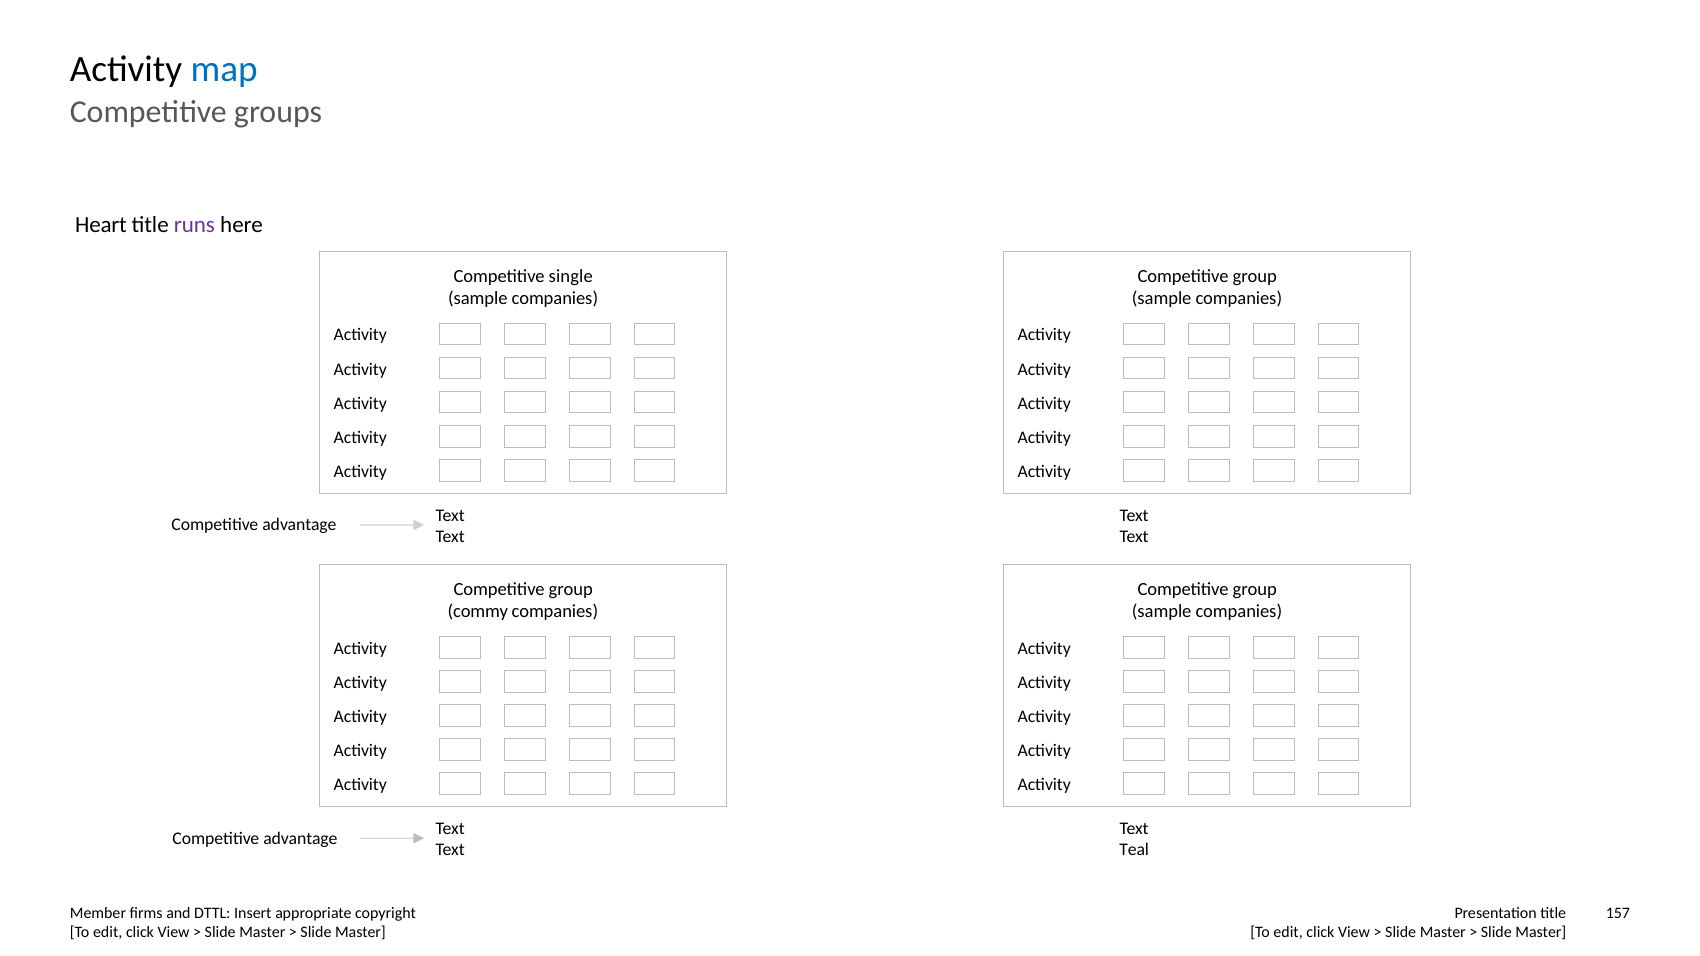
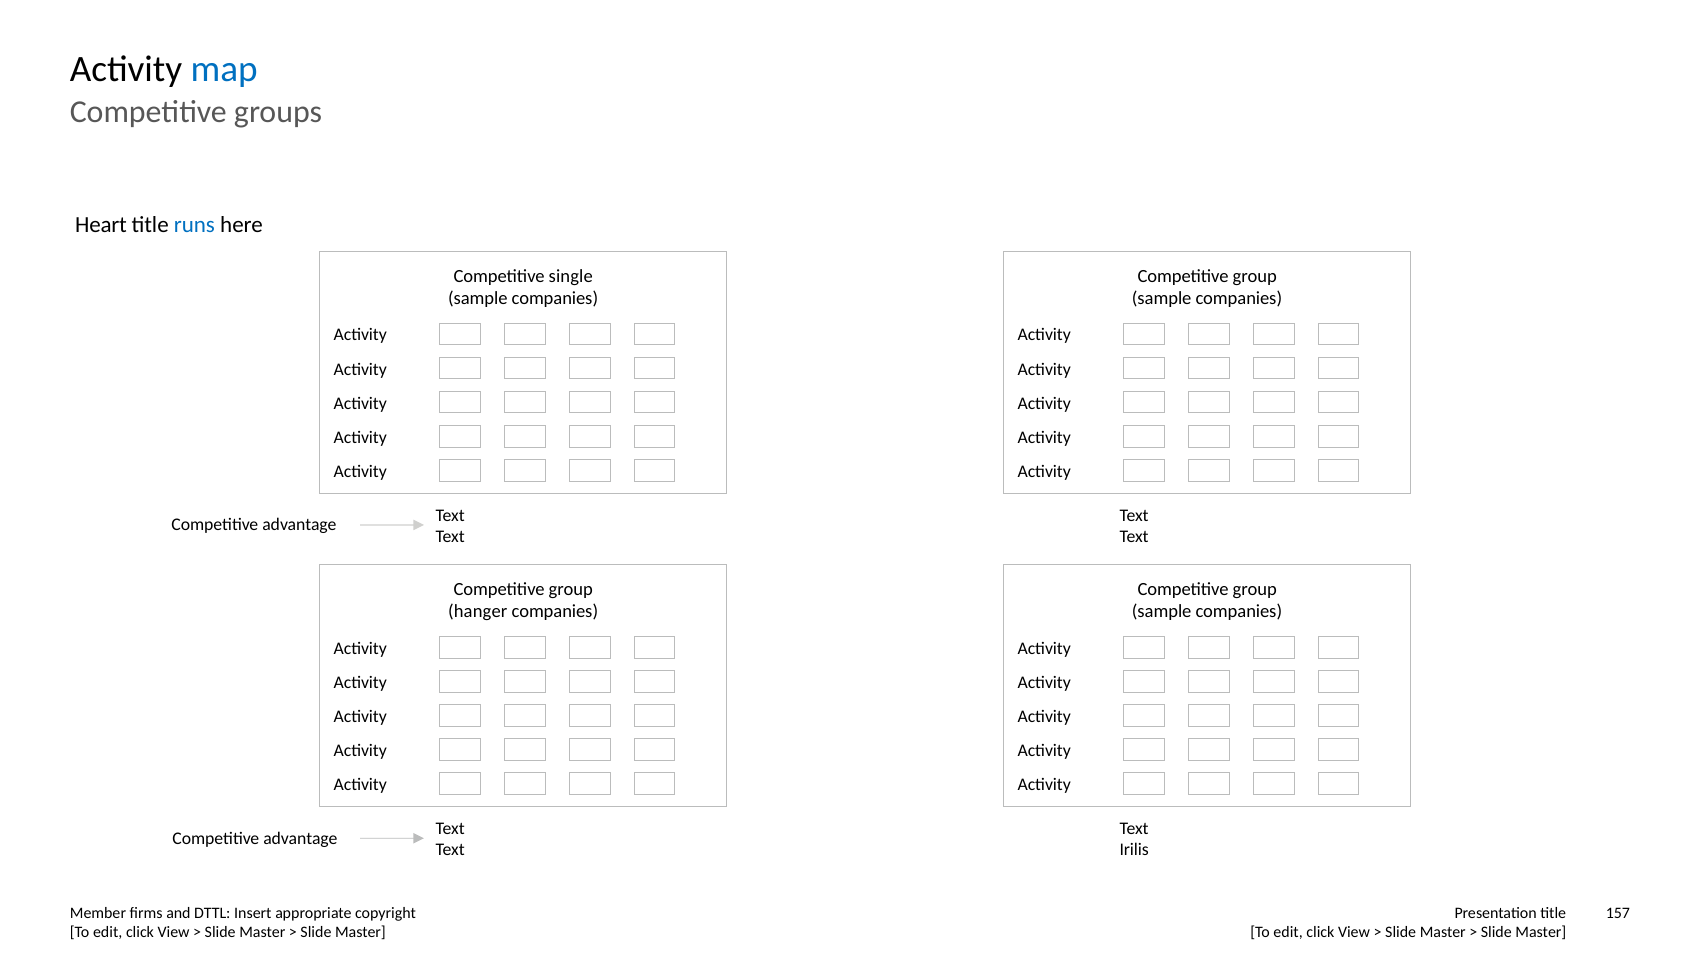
runs colour: purple -> blue
commy: commy -> hanger
Teal: Teal -> Irilis
